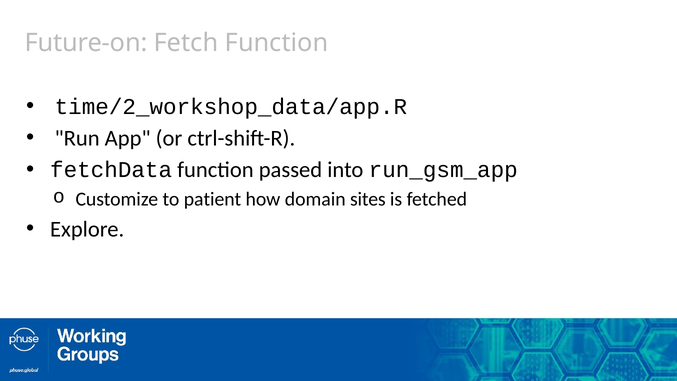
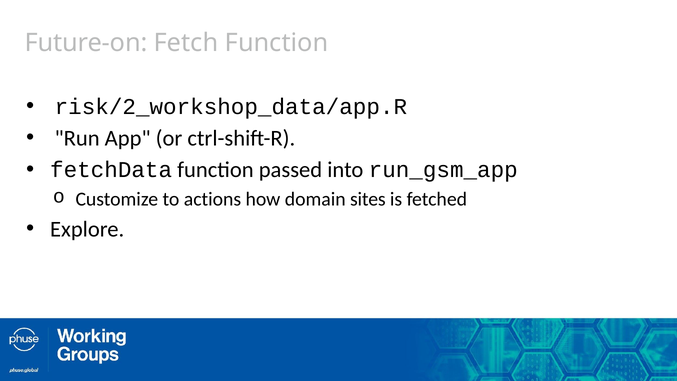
time/2_workshop_data/app.R: time/2_workshop_data/app.R -> risk/2_workshop_data/app.R
patient: patient -> actions
